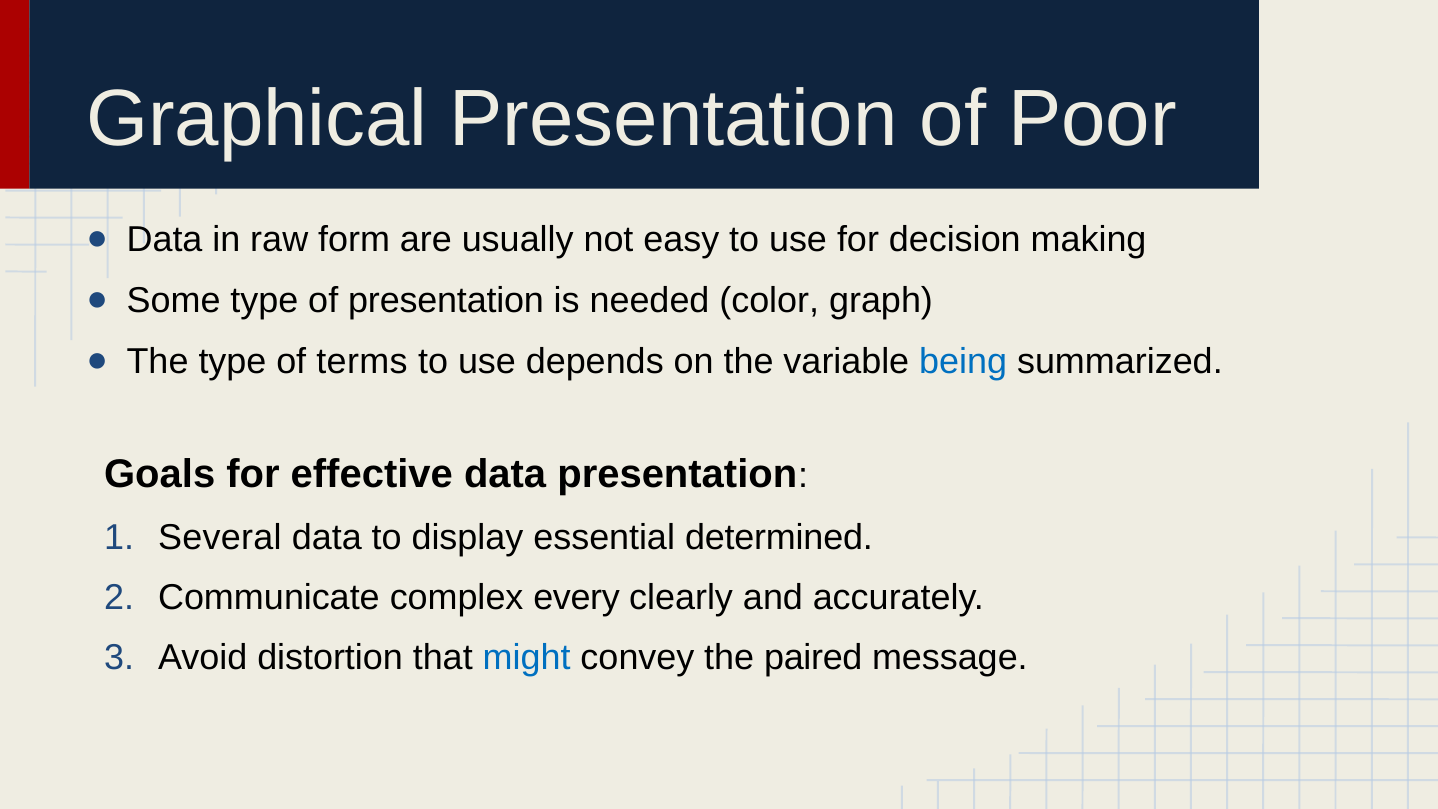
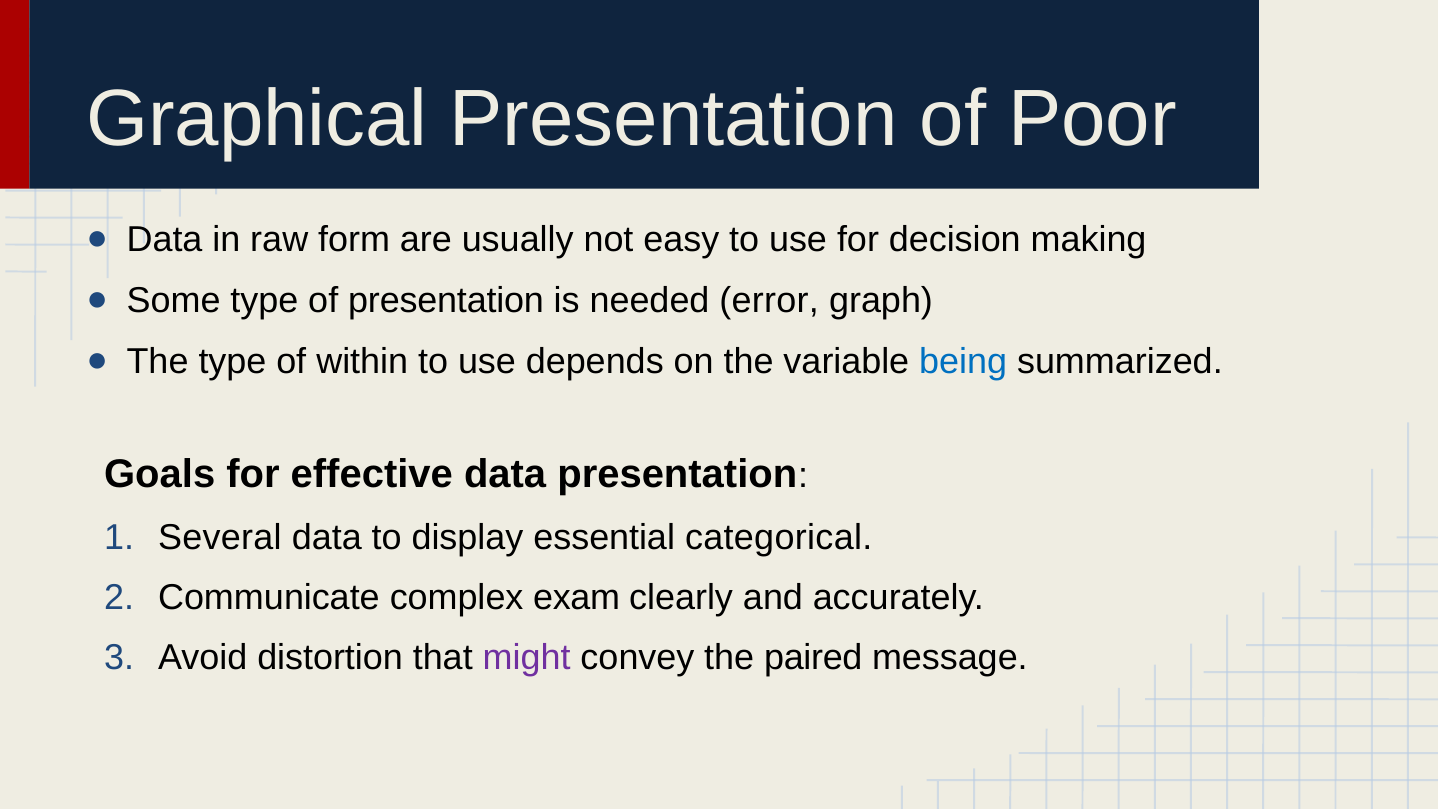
color: color -> error
terms: terms -> within
determined: determined -> categorical
every: every -> exam
might colour: blue -> purple
